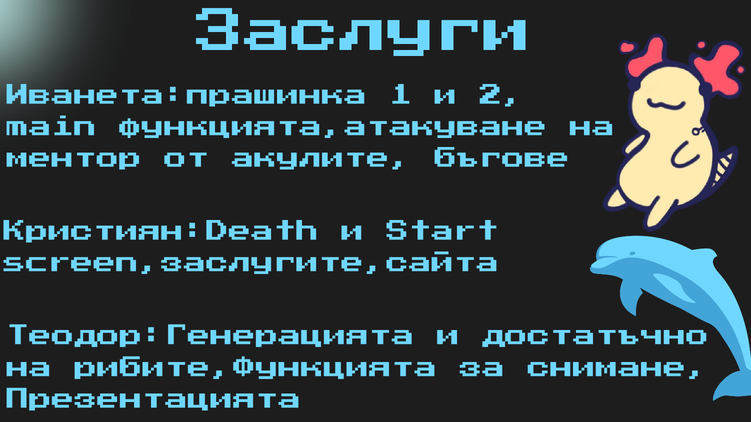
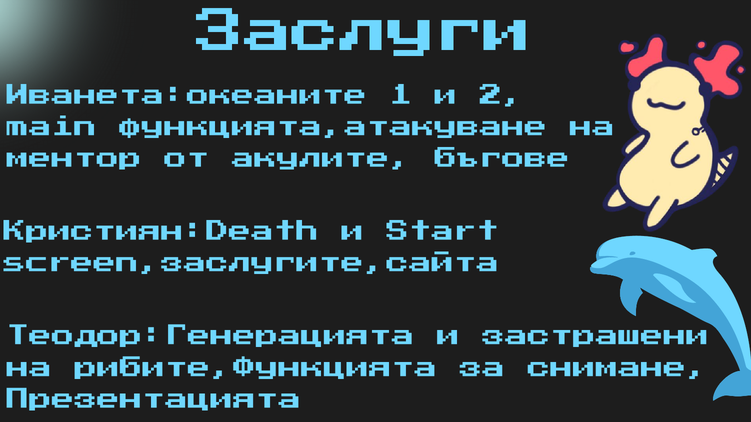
Иванета:прашинка: Иванета:прашинка -> Иванета:океаните
достатъчно: достатъчно -> застрашени
